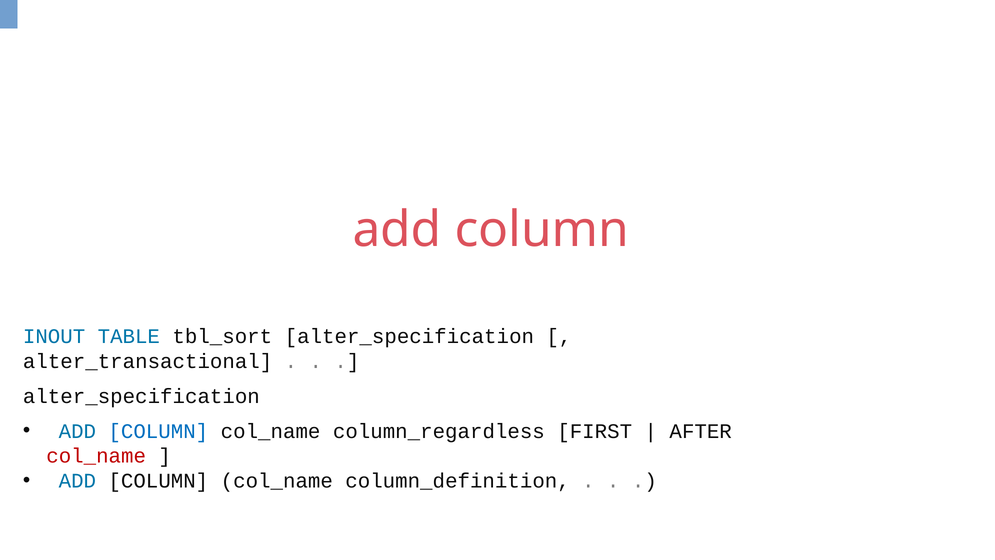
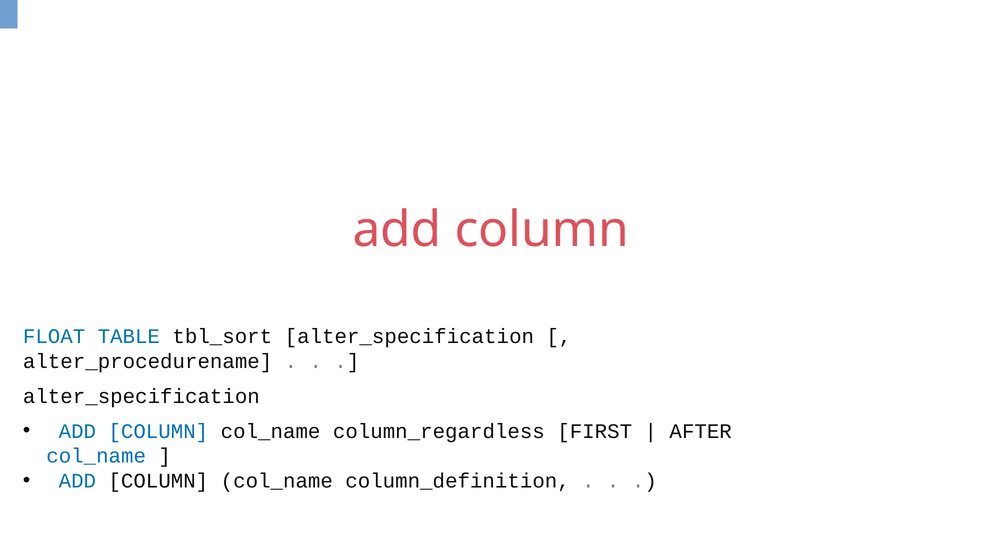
INOUT: INOUT -> FLOAT
alter_transactional: alter_transactional -> alter_procedurename
col_name at (96, 456) colour: red -> blue
